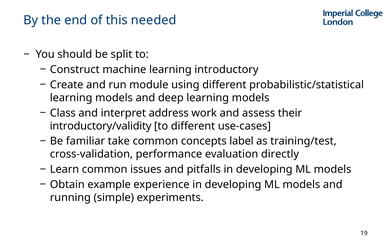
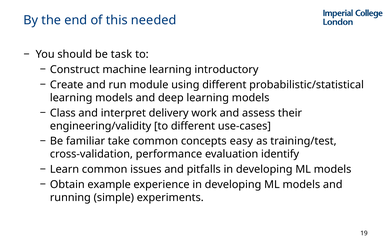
split: split -> task
address: address -> delivery
introductory/validity: introductory/validity -> engineering/validity
label: label -> easy
directly: directly -> identify
